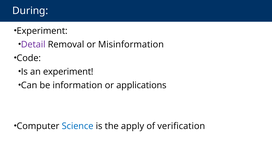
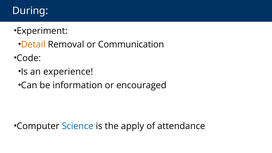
Detail colour: purple -> orange
Misinformation: Misinformation -> Communication
an experiment: experiment -> experience
applications: applications -> encouraged
verification: verification -> attendance
